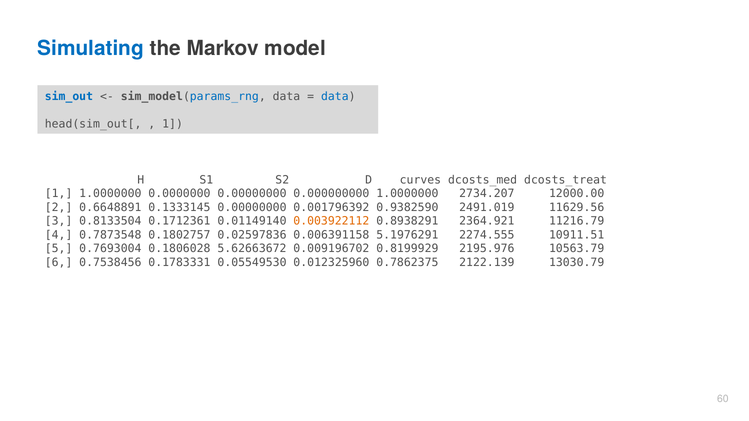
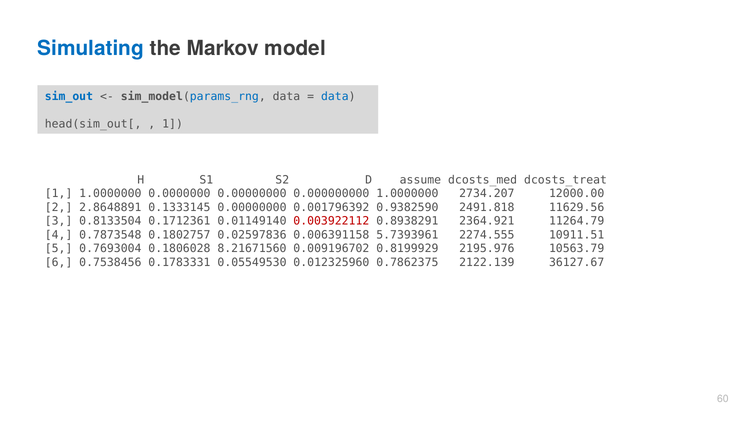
curves: curves -> assume
0.6648891: 0.6648891 -> 2.8648891
2491.019: 2491.019 -> 2491.818
0.003922112 colour: orange -> red
11216.79: 11216.79 -> 11264.79
5.1976291: 5.1976291 -> 5.7393961
5.62663672: 5.62663672 -> 8.21671560
13030.79: 13030.79 -> 36127.67
